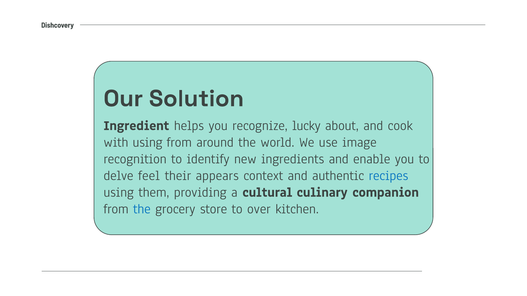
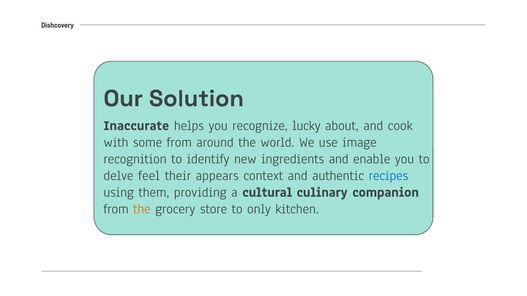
Ingredient: Ingredient -> Inaccurate
with using: using -> some
the at (142, 209) colour: blue -> orange
over: over -> only
